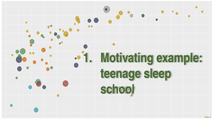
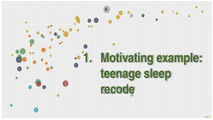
school: school -> recode
